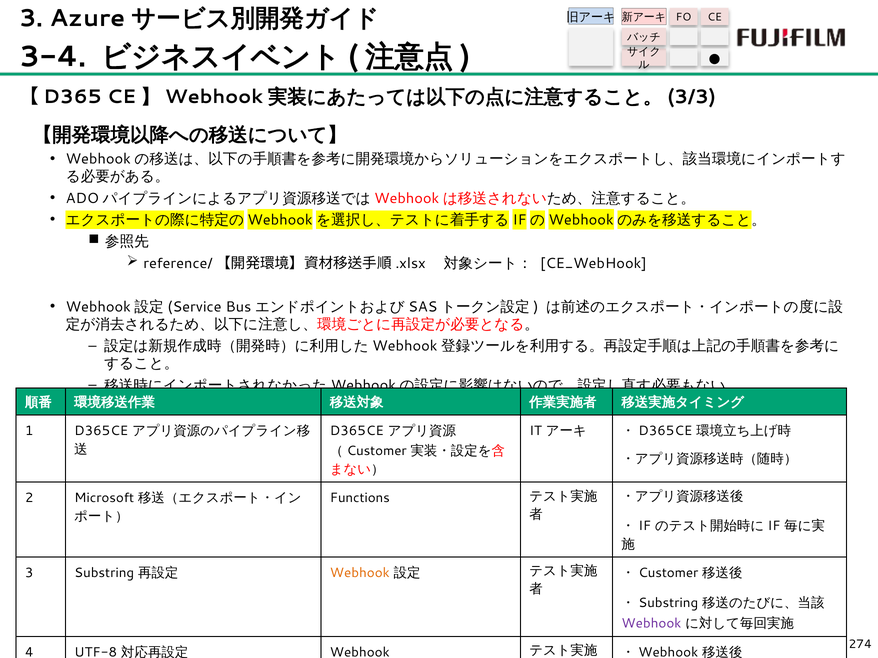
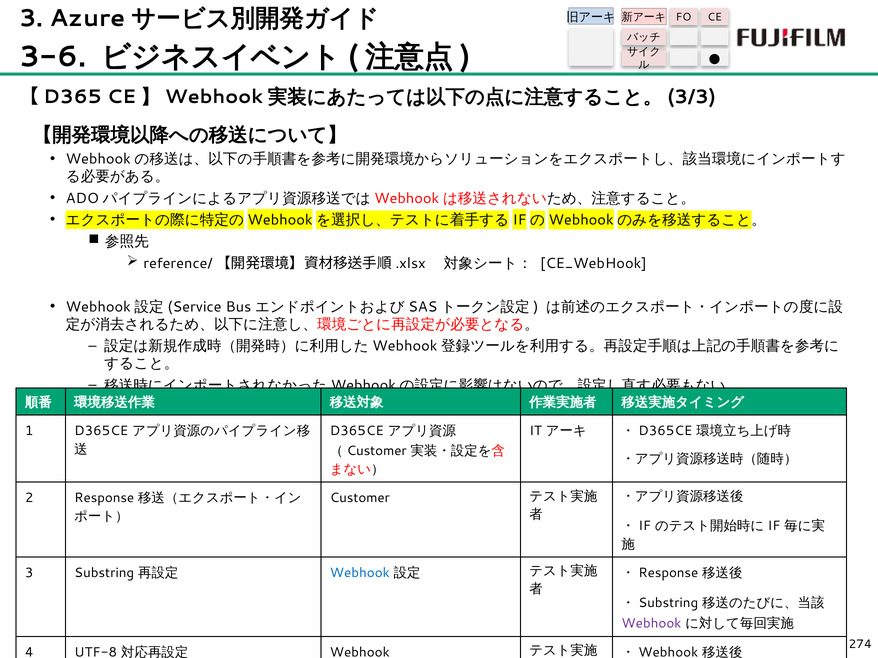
3-4: 3-4 -> 3-6
2 Microsoft: Microsoft -> Response
Functions at (360, 498): Functions -> Customer
Webhook at (360, 573) colour: orange -> blue
Customer at (668, 573): Customer -> Response
